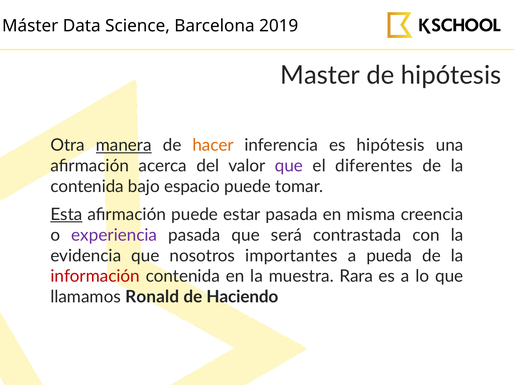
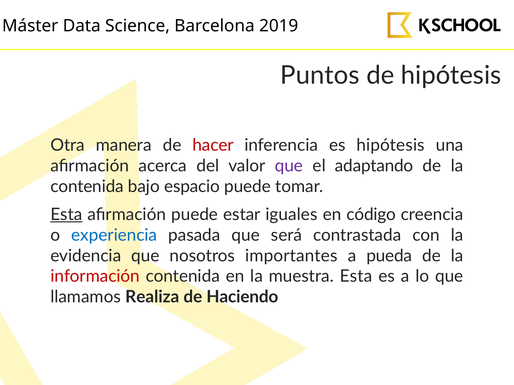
Master: Master -> Puntos
manera underline: present -> none
hacer colour: orange -> red
diferentes: diferentes -> adaptando
estar pasada: pasada -> iguales
misma: misma -> código
experiencia colour: purple -> blue
muestra Rara: Rara -> Esta
Ronald: Ronald -> Realiza
